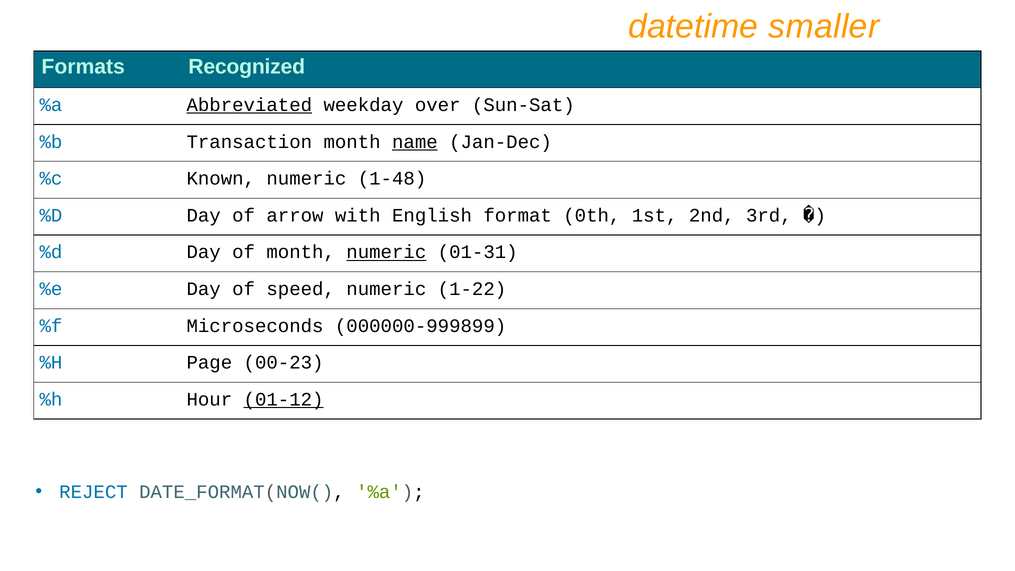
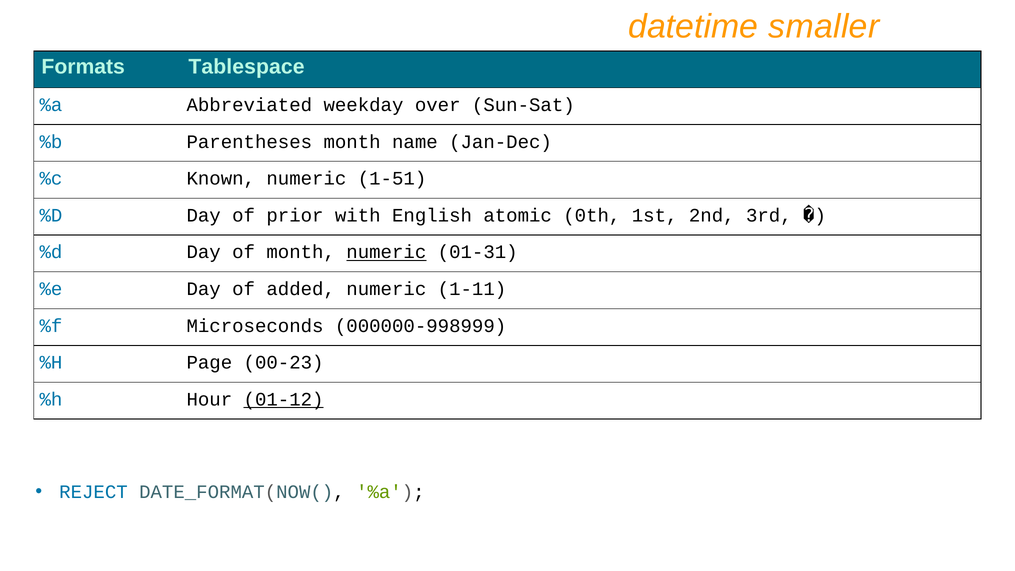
Recognized: Recognized -> Tablespace
Abbreviated underline: present -> none
Transaction: Transaction -> Parentheses
name underline: present -> none
1-48: 1-48 -> 1-51
arrow: arrow -> prior
format: format -> atomic
speed: speed -> added
1-22: 1-22 -> 1-11
000000-999899: 000000-999899 -> 000000-998999
